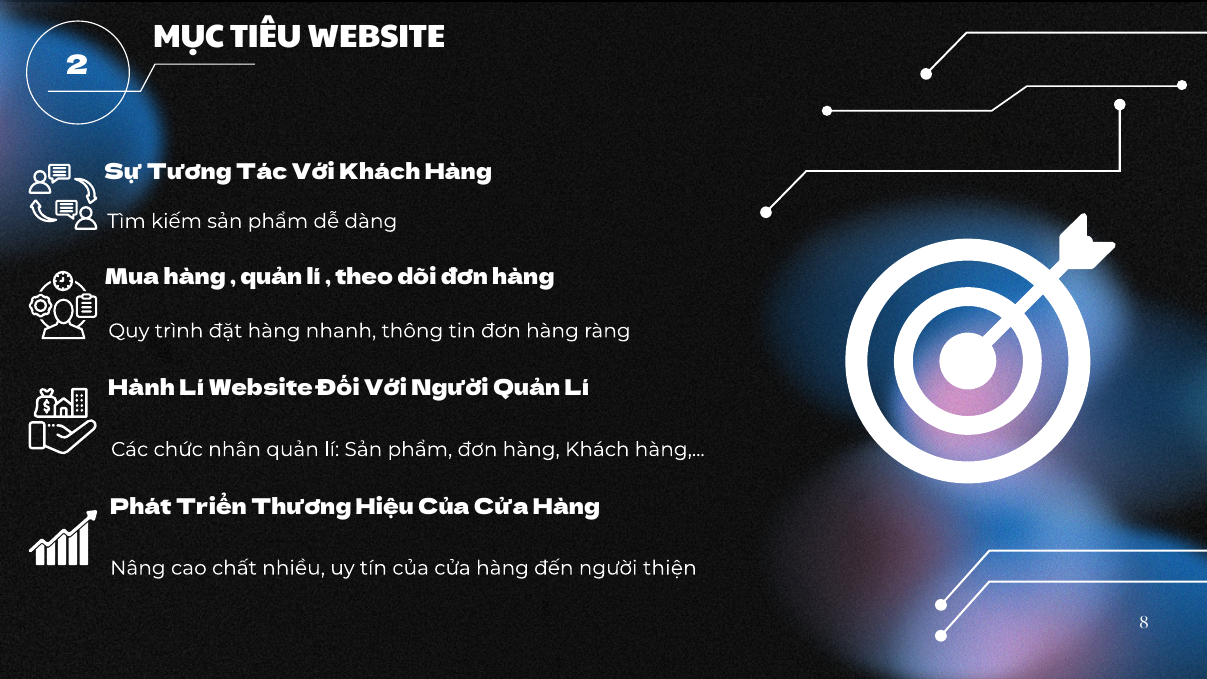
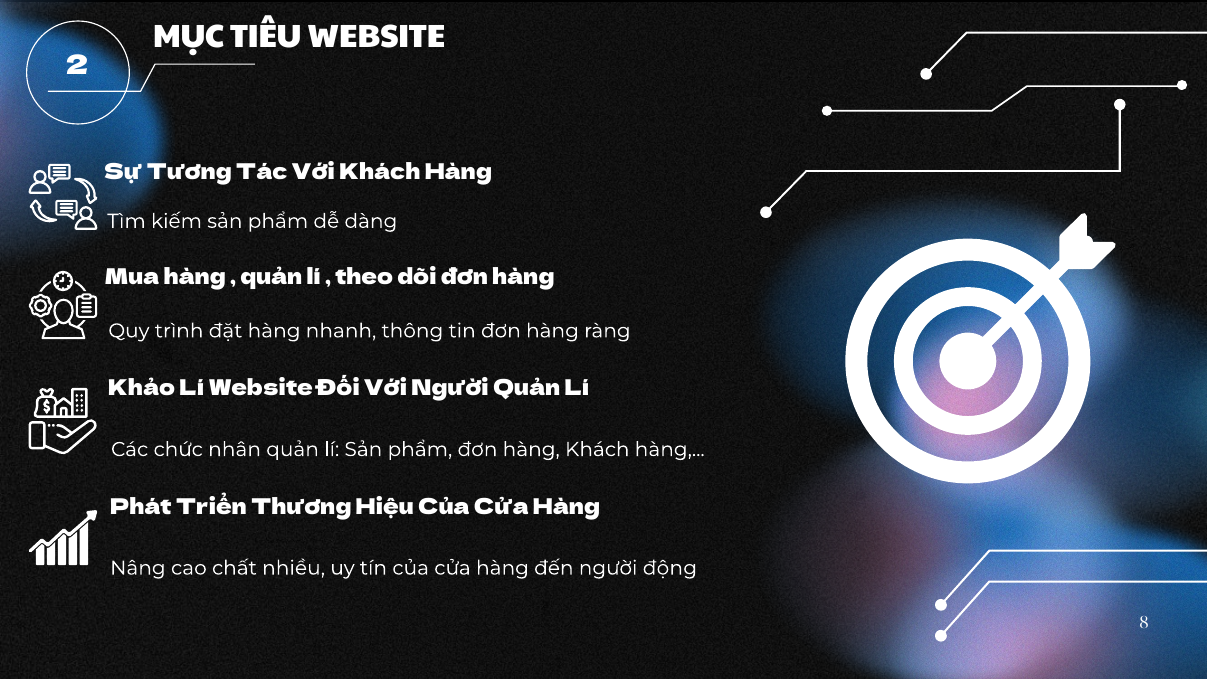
Hành: Hành -> Khảo
thiện: thiện -> động
